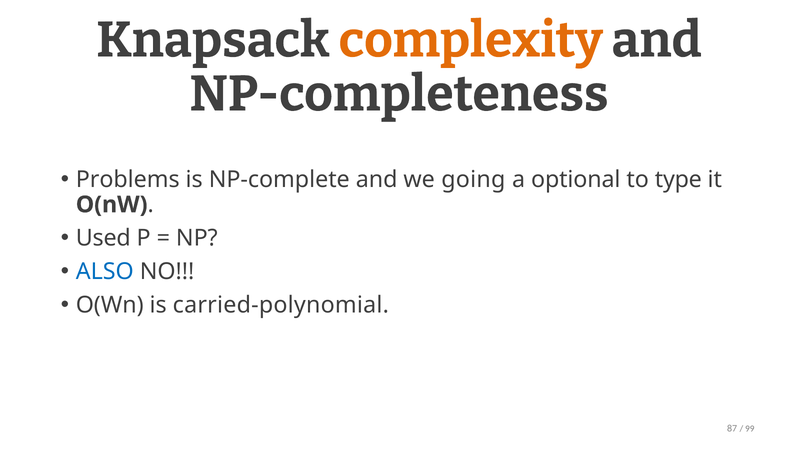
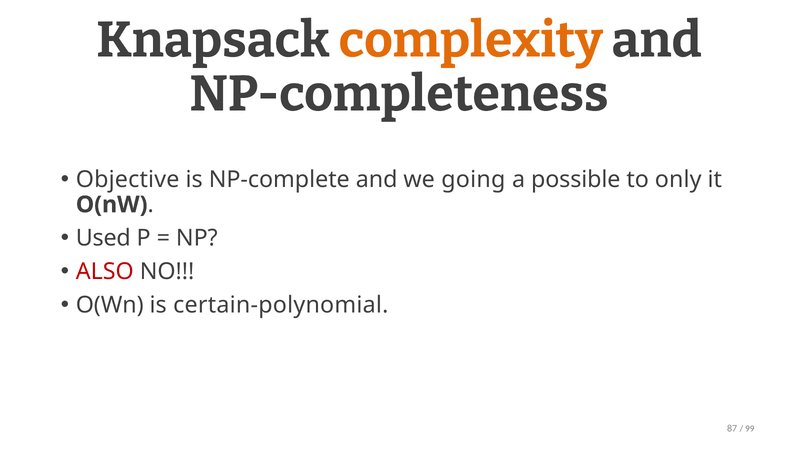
Problems: Problems -> Objective
optional: optional -> possible
type: type -> only
ALSO colour: blue -> red
carried-polynomial: carried-polynomial -> certain-polynomial
